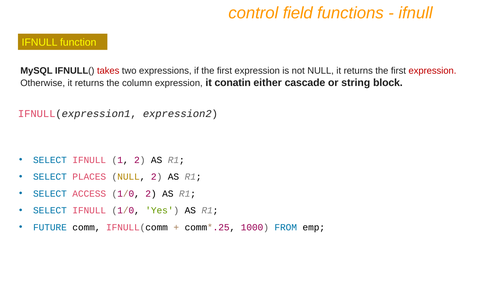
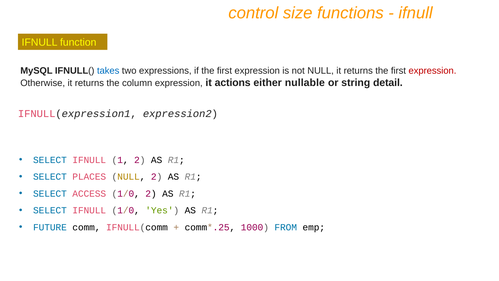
field: field -> size
takes colour: red -> blue
conatin: conatin -> actions
cascade: cascade -> nullable
block: block -> detail
